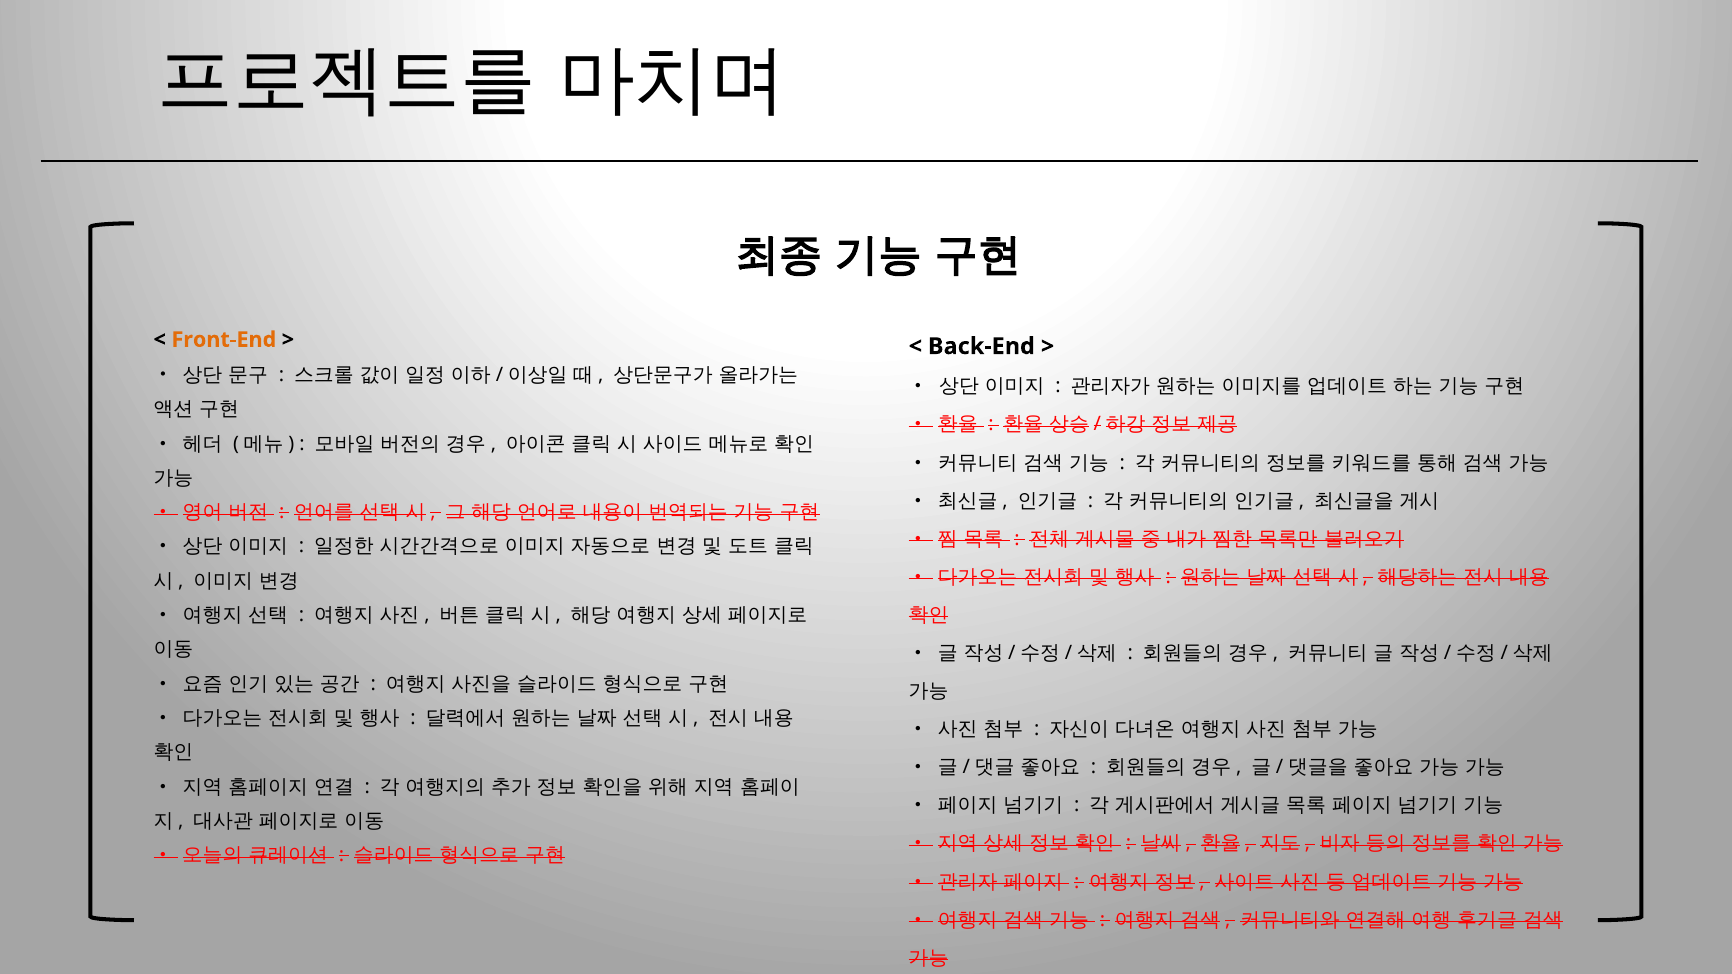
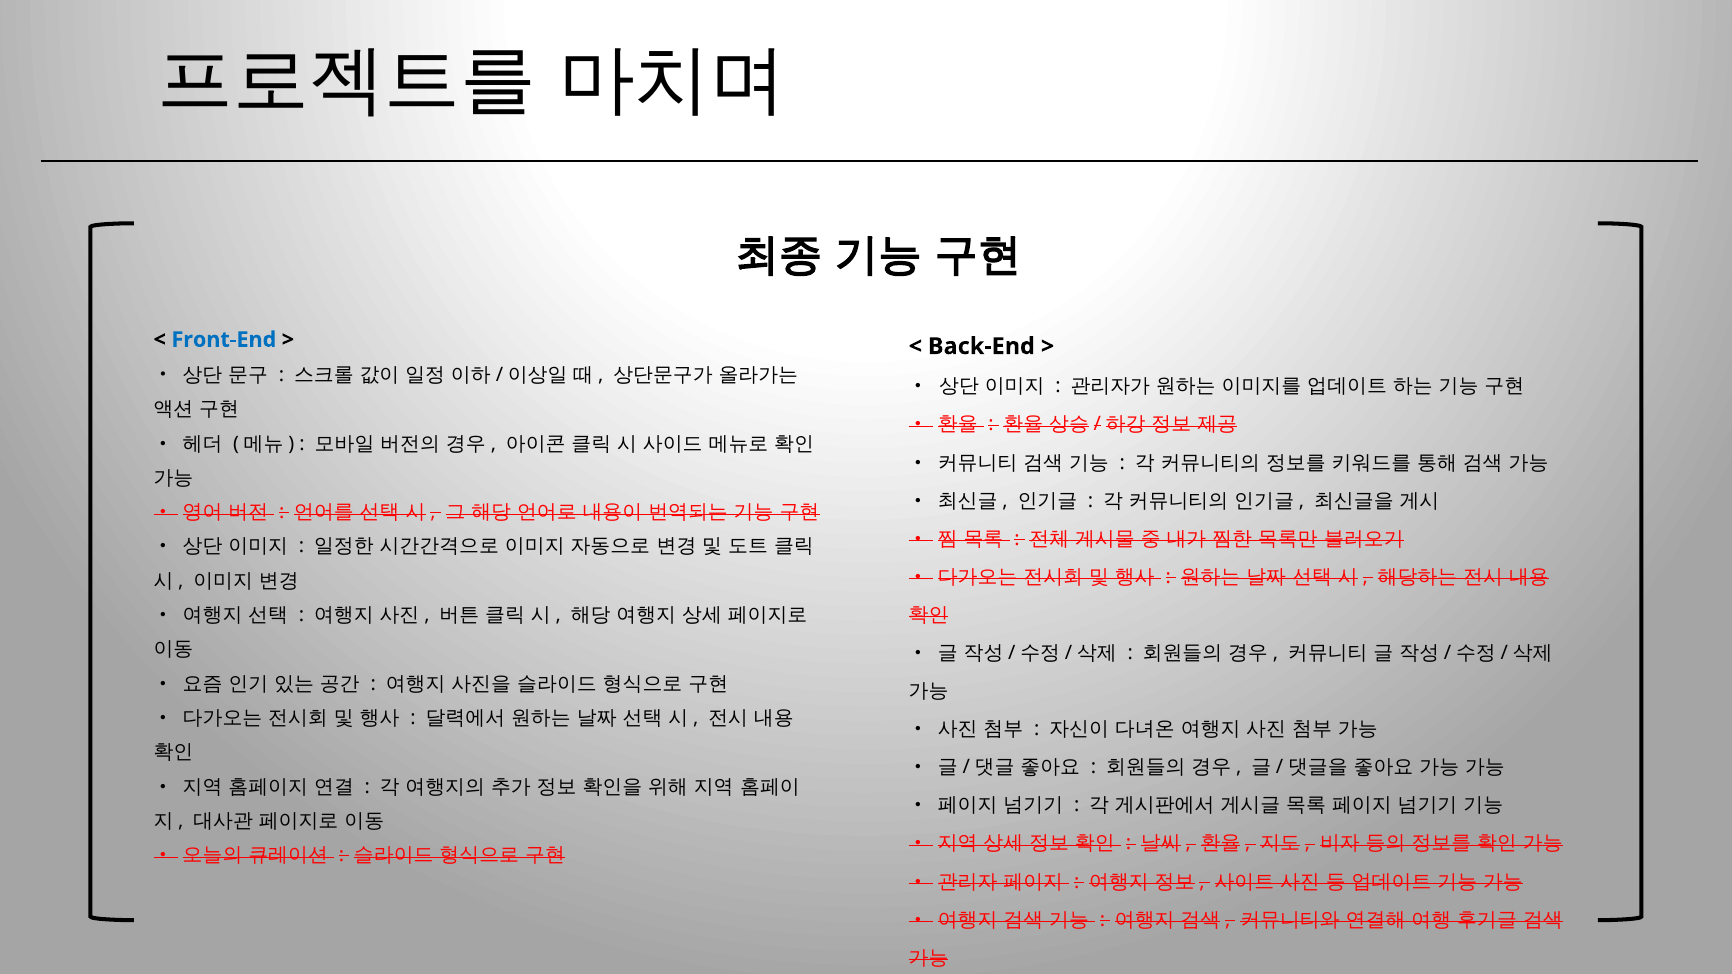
Front-End colour: orange -> blue
